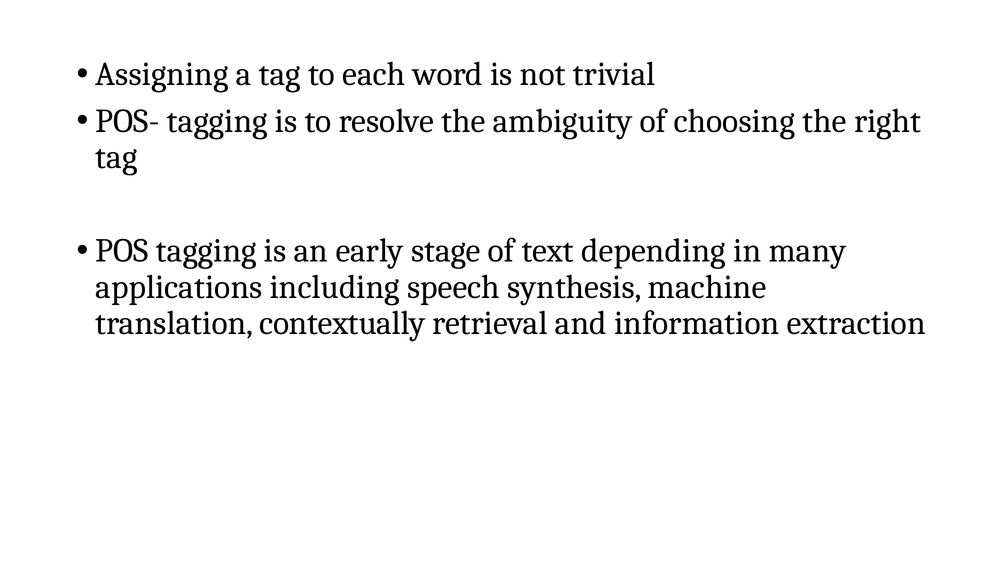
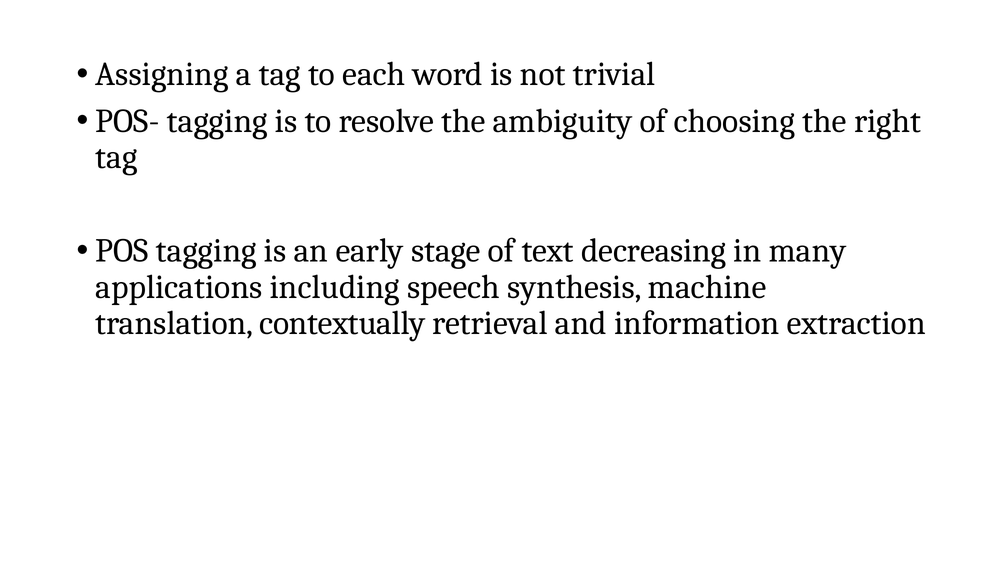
depending: depending -> decreasing
